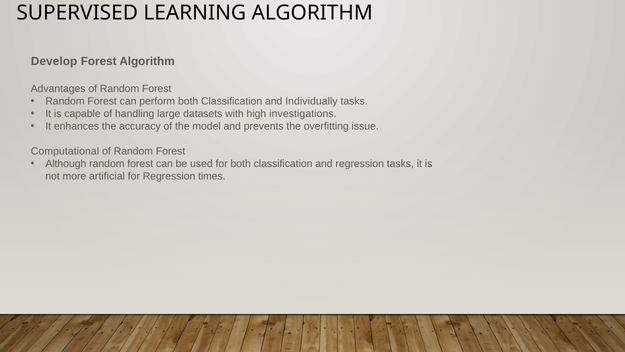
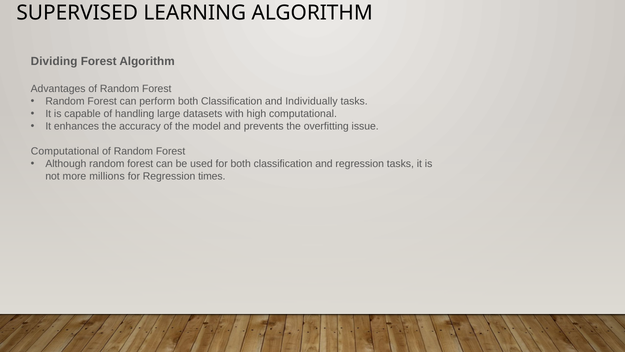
Develop: Develop -> Dividing
high investigations: investigations -> computational
artificial: artificial -> millions
